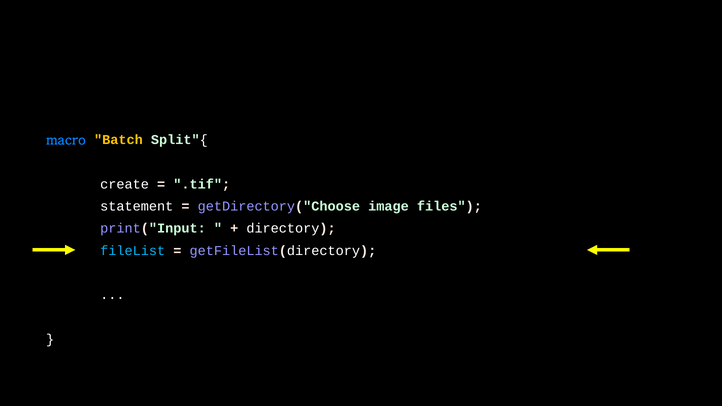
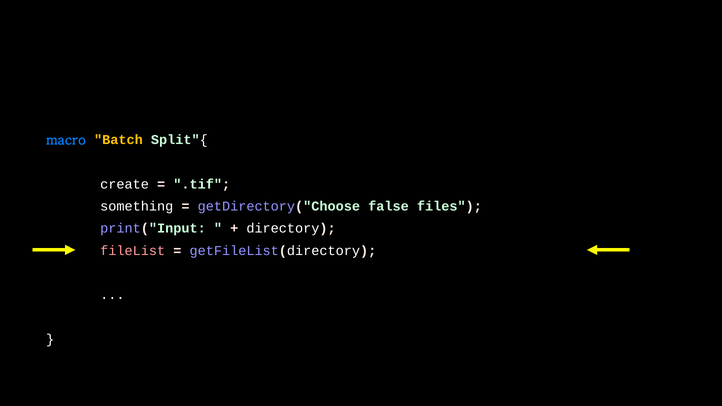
statement: statement -> something
image: image -> false
fileList colour: light blue -> pink
